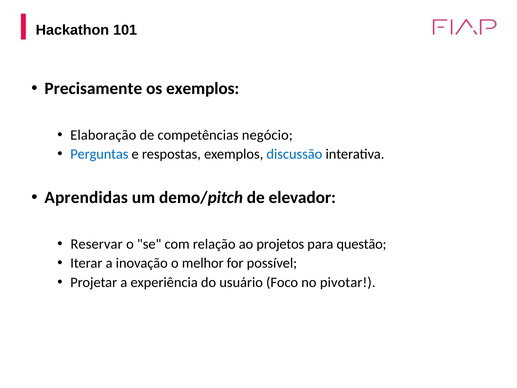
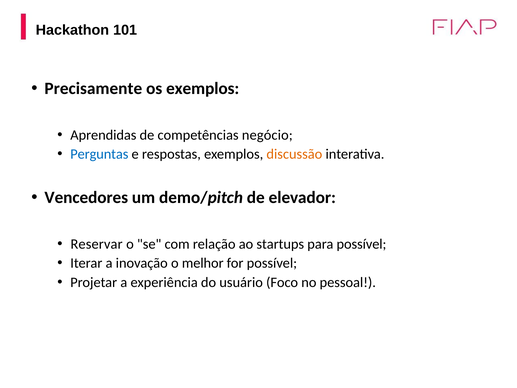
Elaboração: Elaboração -> Aprendidas
discussão colour: blue -> orange
Aprendidas: Aprendidas -> Vencedores
projetos: projetos -> startups
para questão: questão -> possível
pivotar: pivotar -> pessoal
